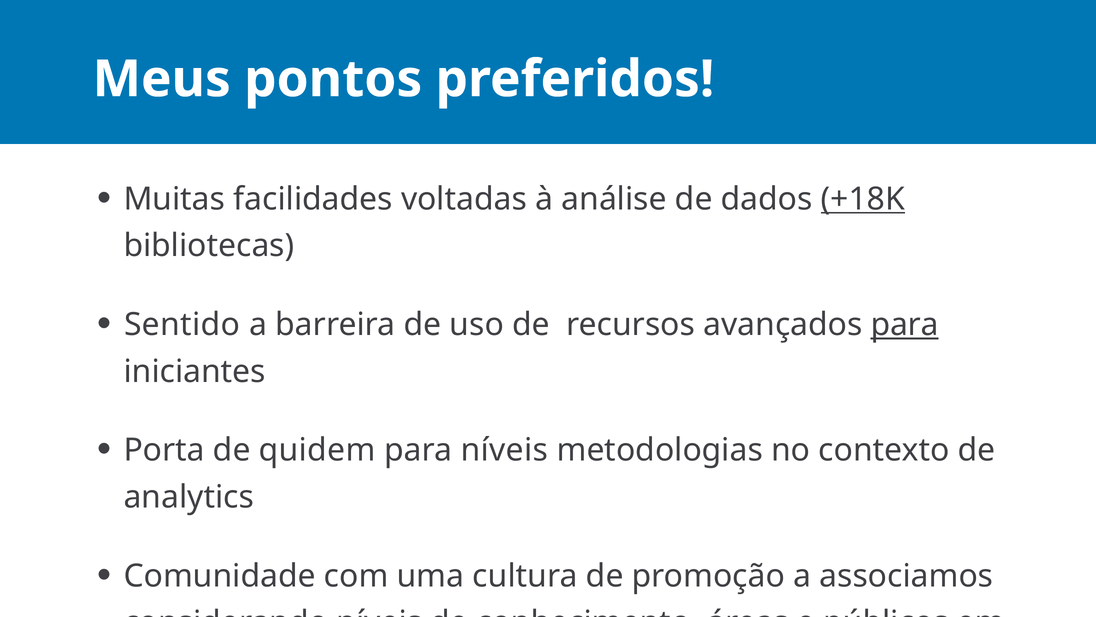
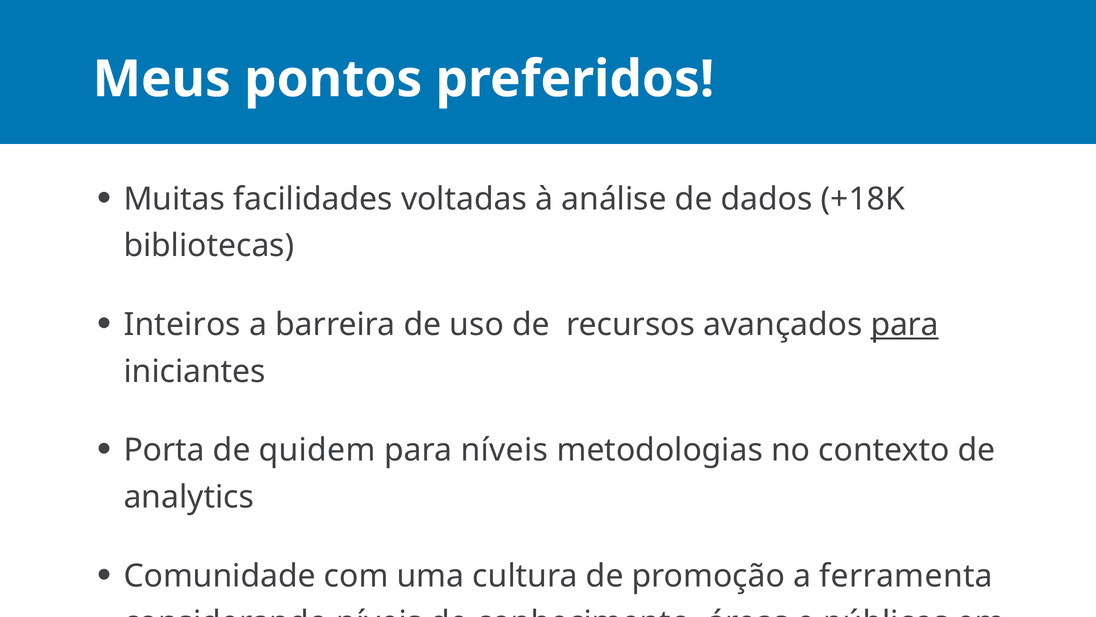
+18K underline: present -> none
Sentido: Sentido -> Inteiros
associamos: associamos -> ferramenta
